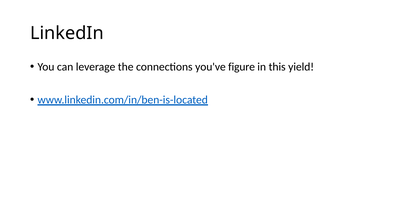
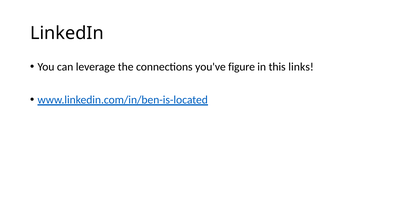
yield: yield -> links
